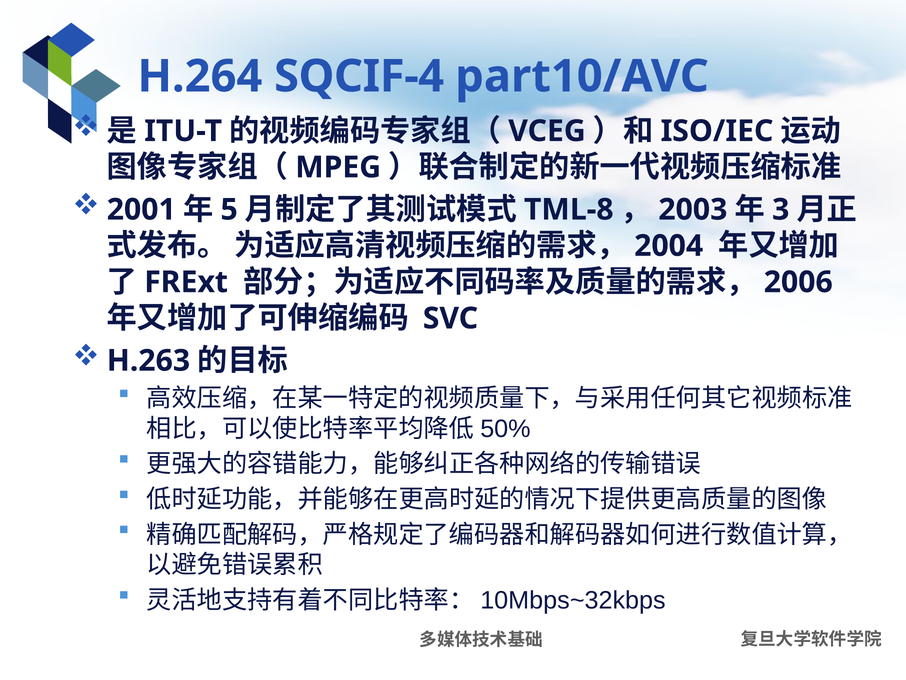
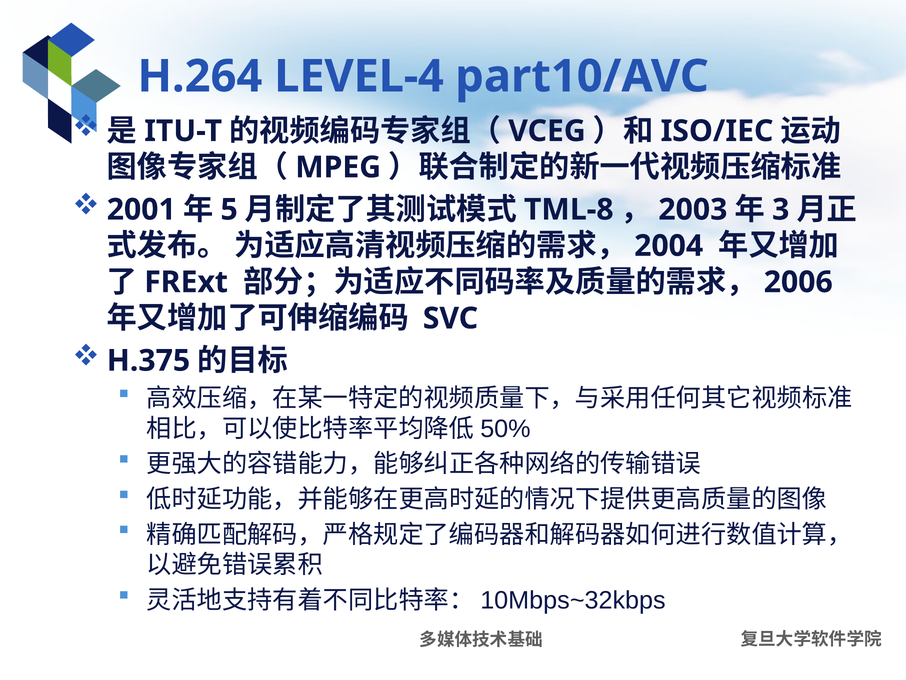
SQCIF-4: SQCIF-4 -> LEVEL-4
H.263: H.263 -> H.375
